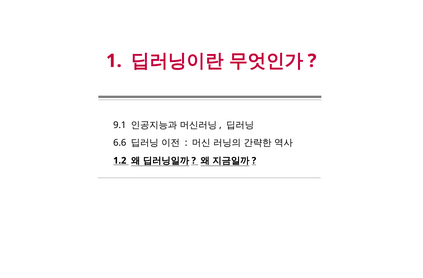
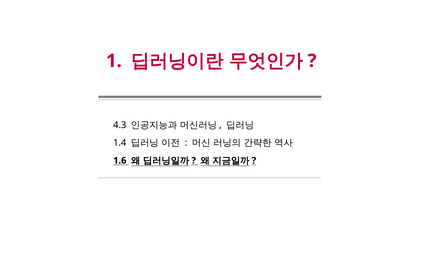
9.1: 9.1 -> 4.3
6.6: 6.6 -> 1.4
1.2: 1.2 -> 1.6
